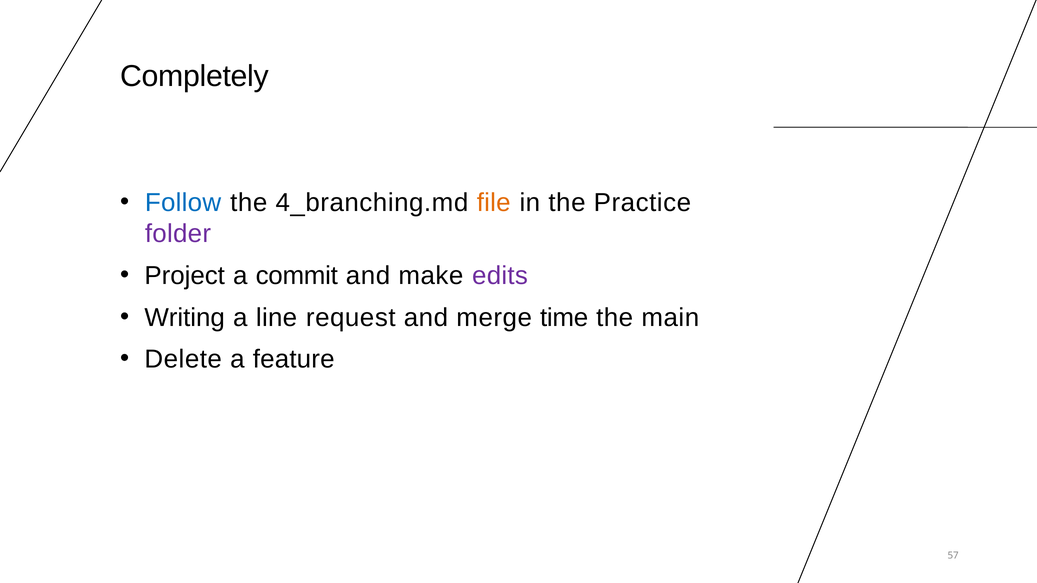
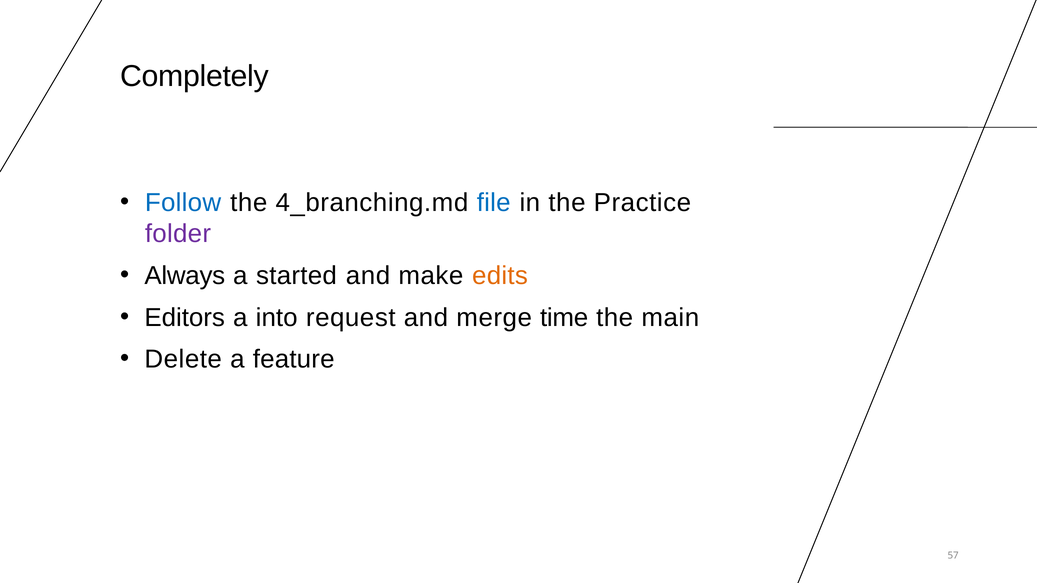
file colour: orange -> blue
Project: Project -> Always
commit: commit -> started
edits colour: purple -> orange
Writing: Writing -> Editors
line: line -> into
